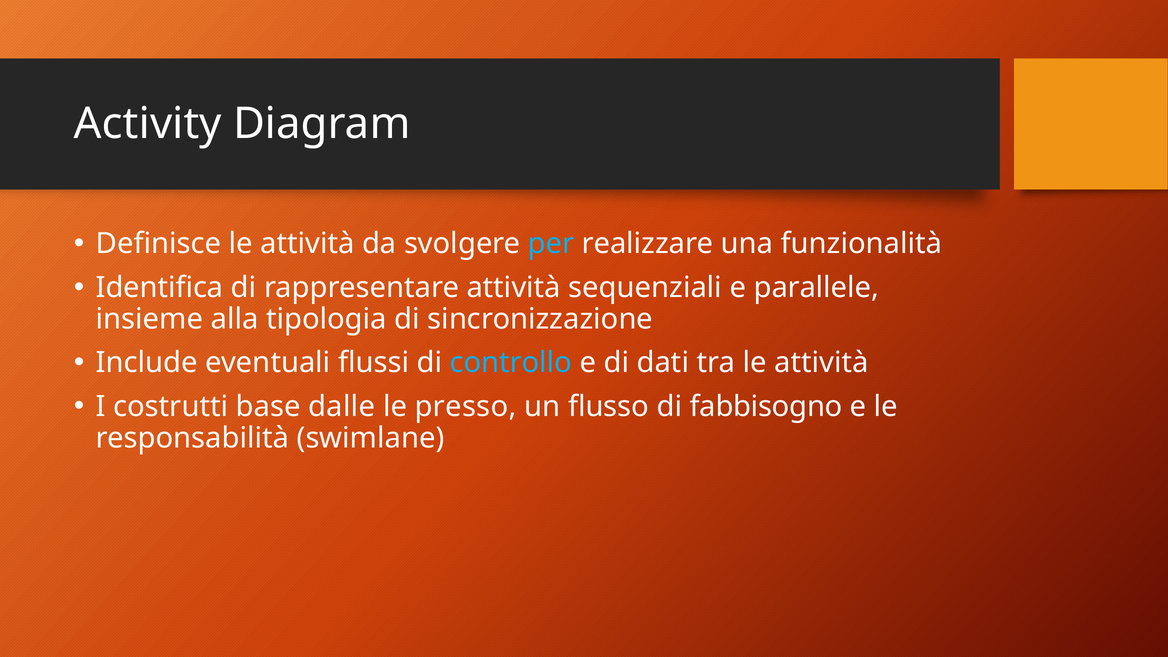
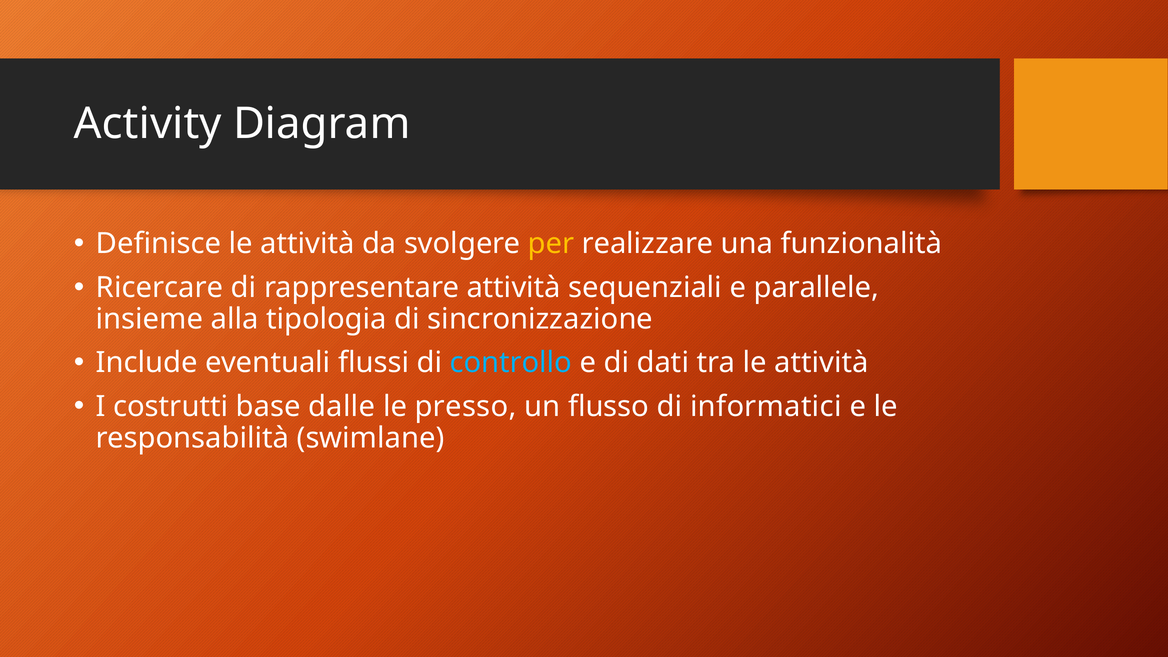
per colour: light blue -> yellow
Identifica: Identifica -> Ricercare
fabbisogno: fabbisogno -> informatici
